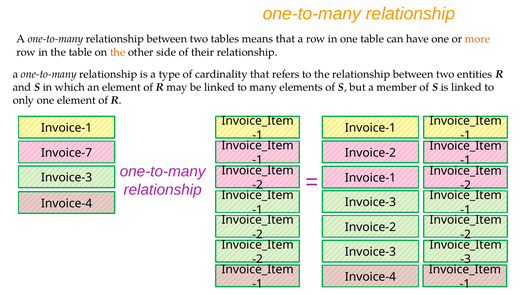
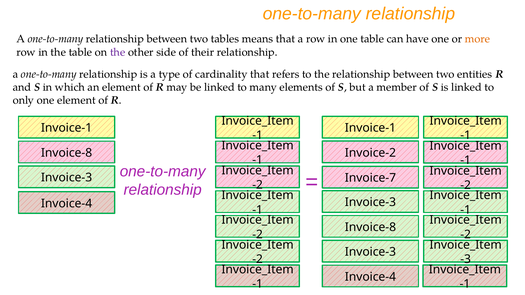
the at (118, 52) colour: orange -> purple
Invoice-7 at (67, 153): Invoice-7 -> Invoice-8
Invoice-1 at (370, 178): Invoice-1 -> Invoice-7
Invoice-2 at (370, 227): Invoice-2 -> Invoice-8
